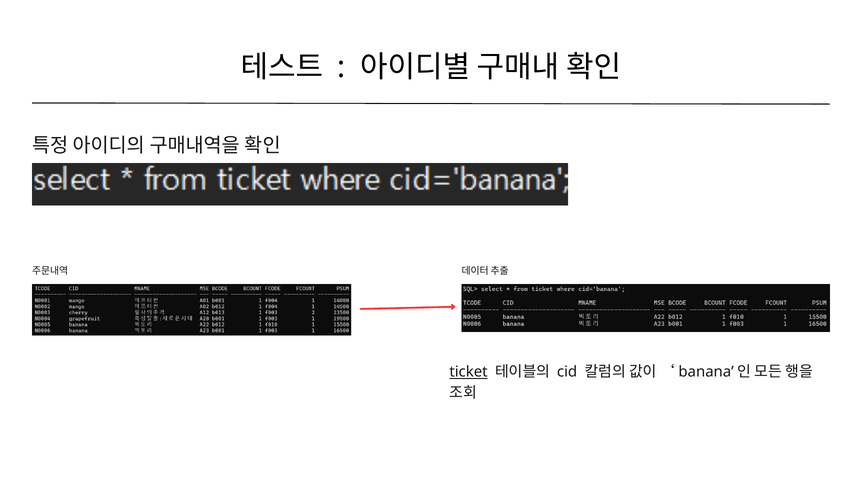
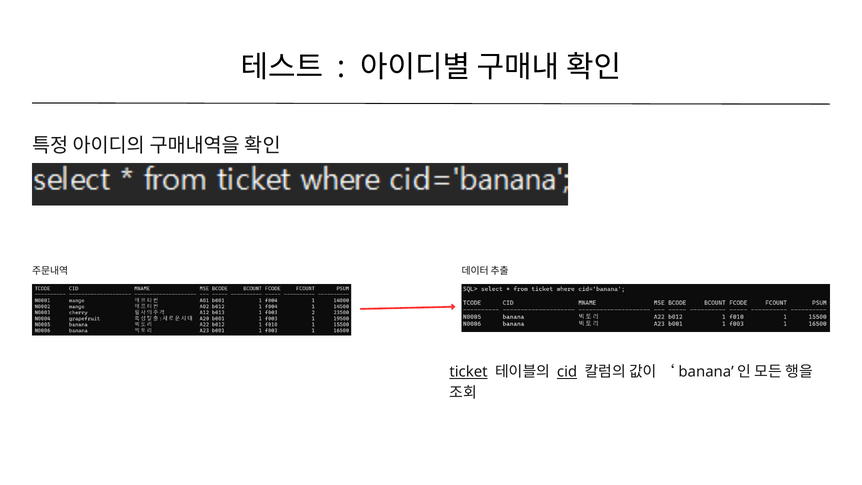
cid underline: none -> present
